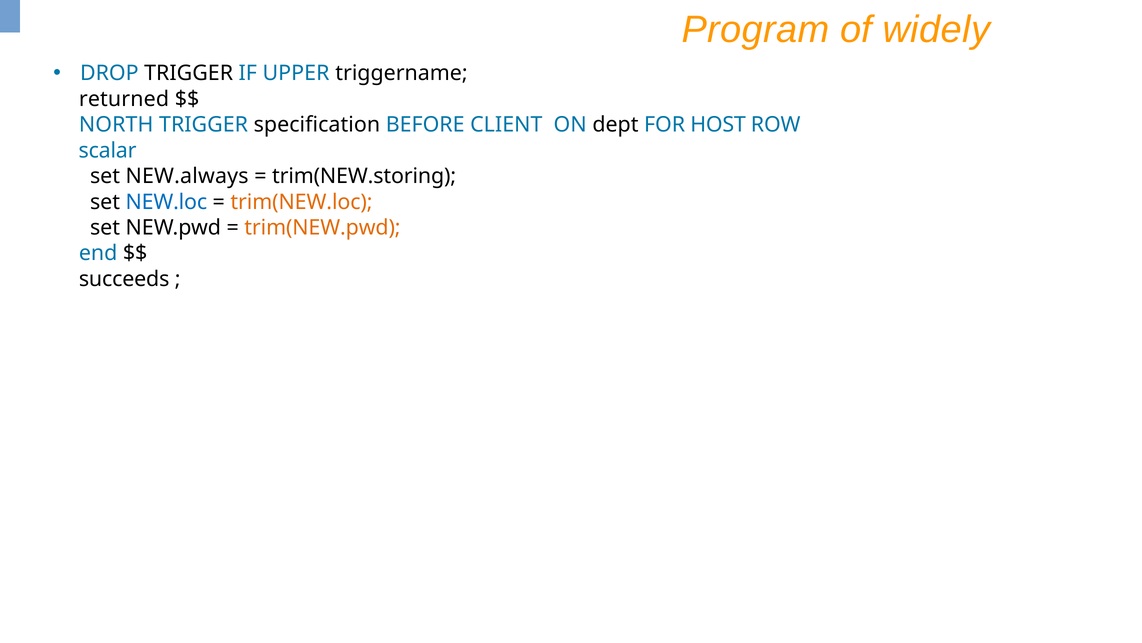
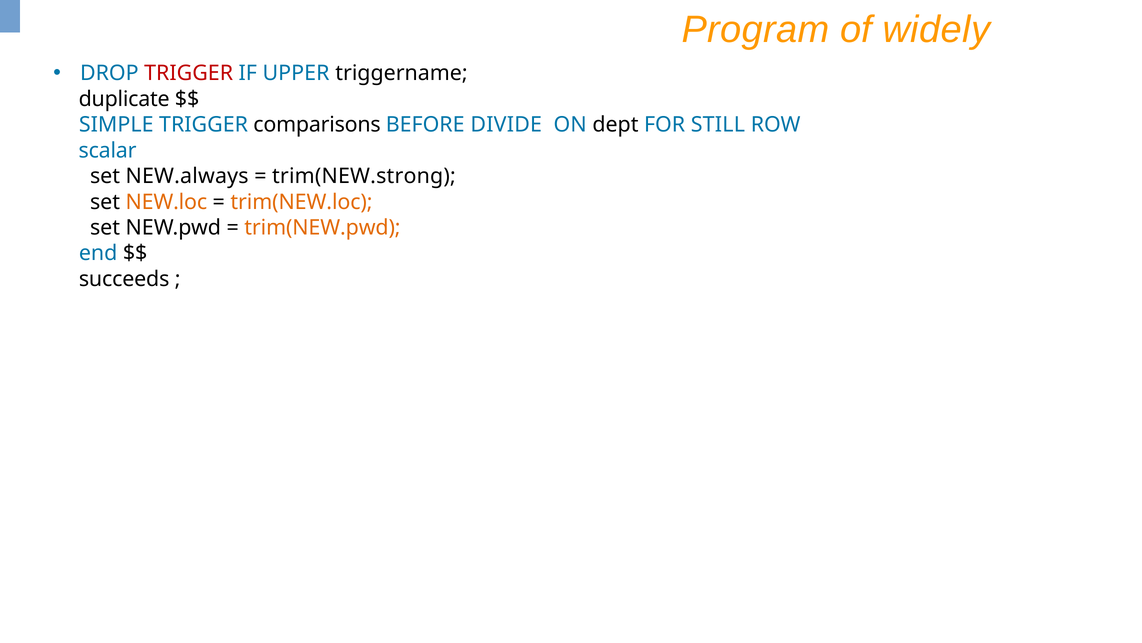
TRIGGER at (189, 73) colour: black -> red
returned: returned -> duplicate
NORTH: NORTH -> SIMPLE
specification: specification -> comparisons
CLIENT: CLIENT -> DIVIDE
HOST: HOST -> STILL
trim(NEW.storing: trim(NEW.storing -> trim(NEW.strong
NEW.loc colour: blue -> orange
